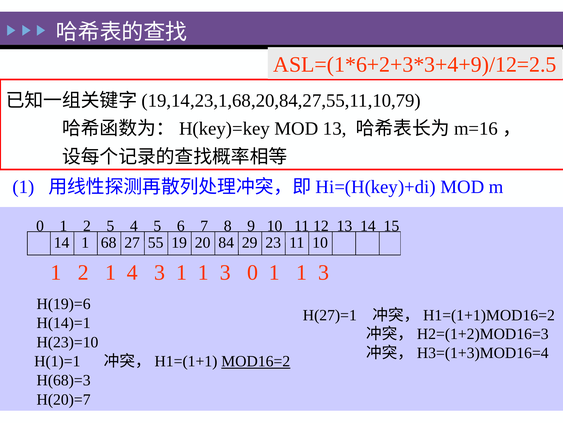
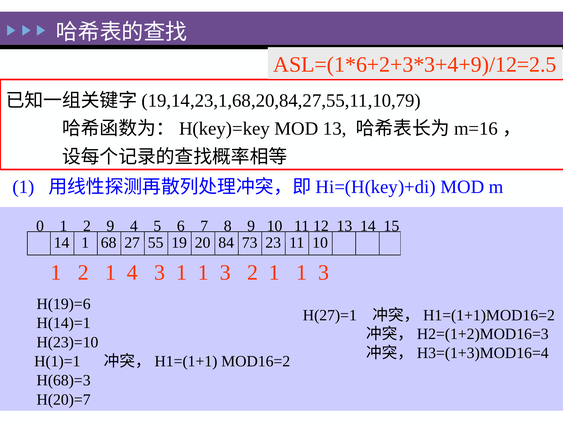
2 5: 5 -> 9
29: 29 -> 73
3 0: 0 -> 2
MOD16=2 underline: present -> none
